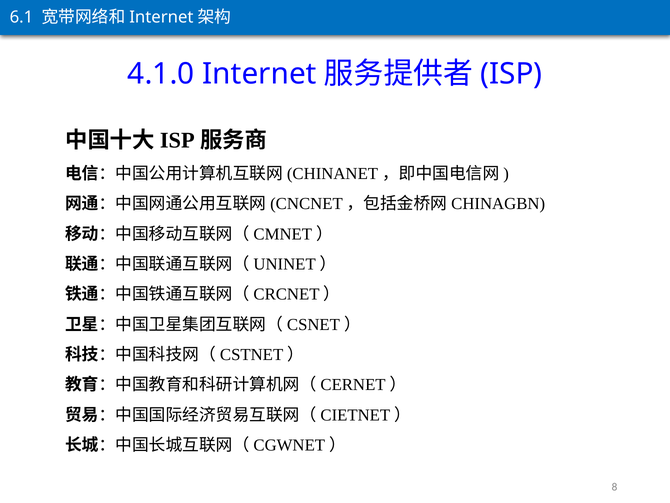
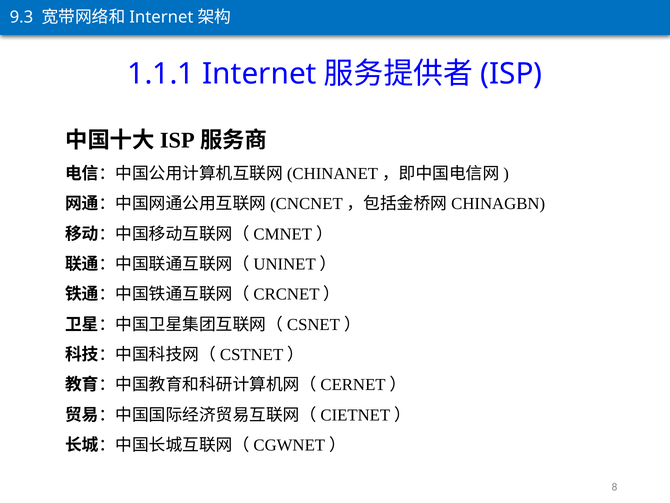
6.1: 6.1 -> 9.3
4.1.0: 4.1.0 -> 1.1.1
